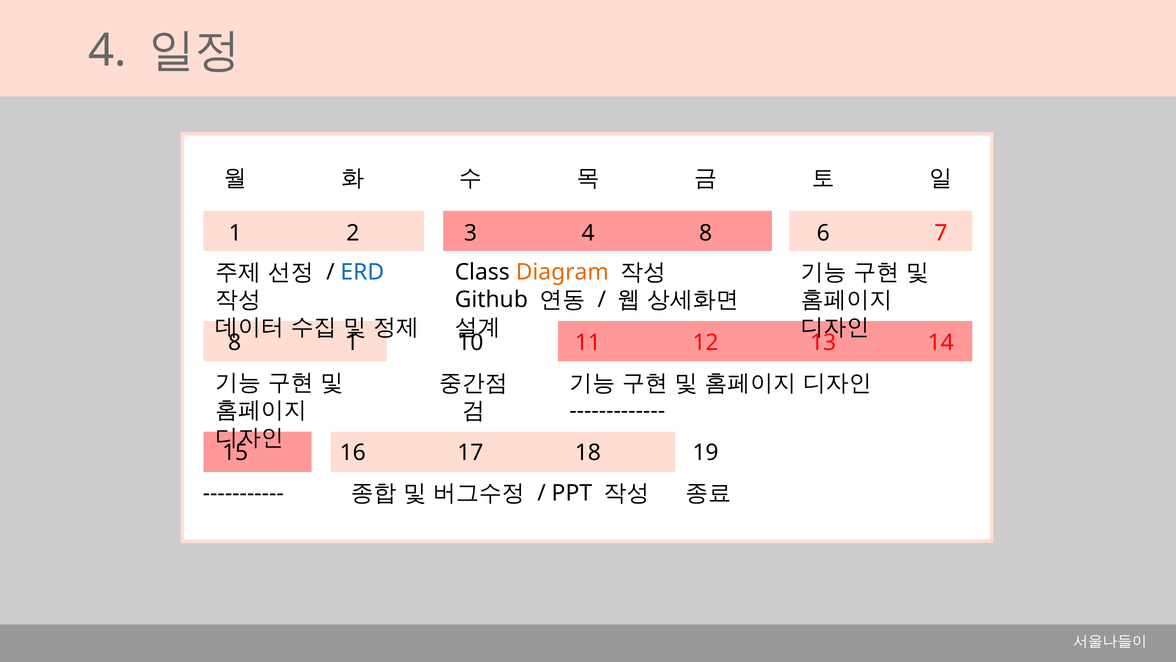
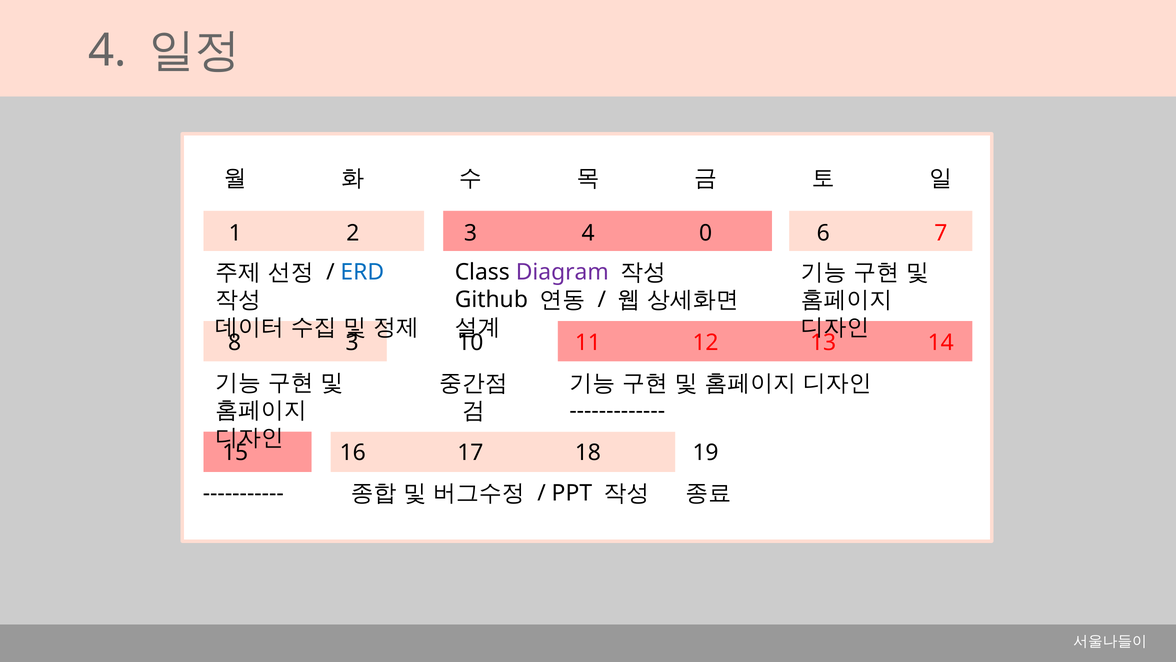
4 8: 8 -> 0
Diagram colour: orange -> purple
8 1: 1 -> 3
